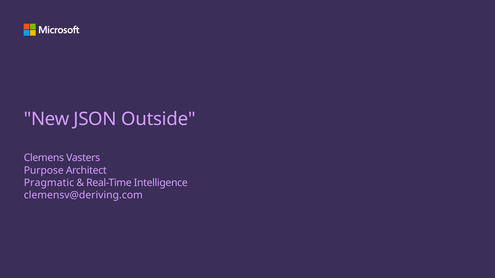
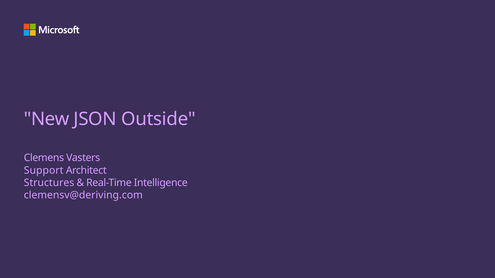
Purpose: Purpose -> Support
Pragmatic: Pragmatic -> Structures
